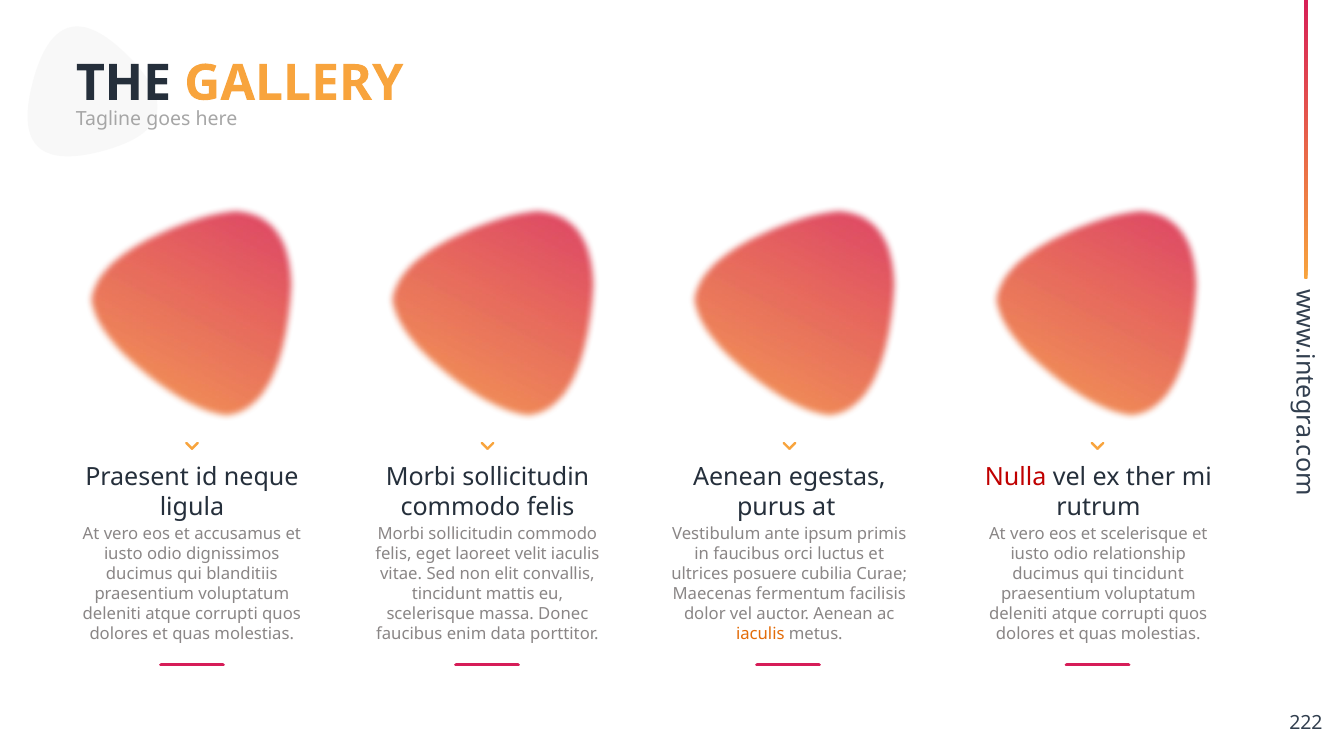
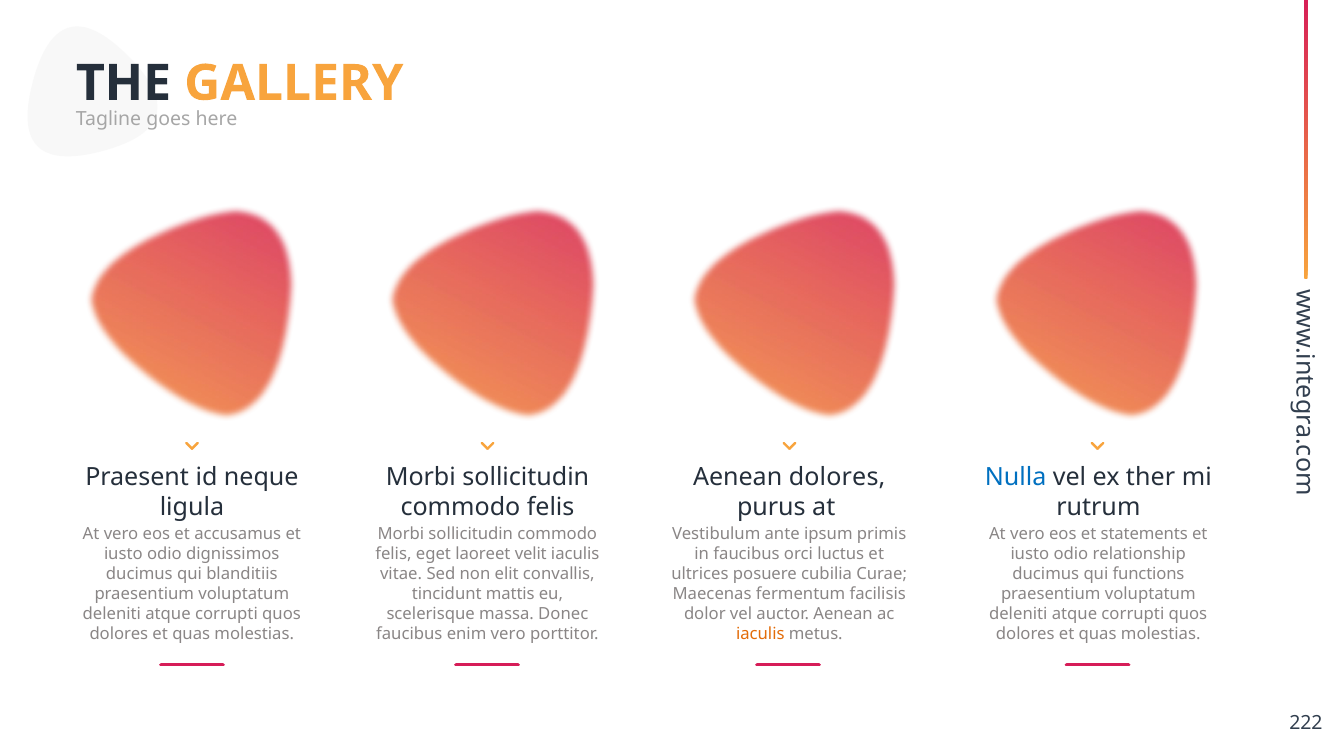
Aenean egestas: egestas -> dolores
Nulla colour: red -> blue
et scelerisque: scelerisque -> statements
qui tincidunt: tincidunt -> functions
enim data: data -> vero
